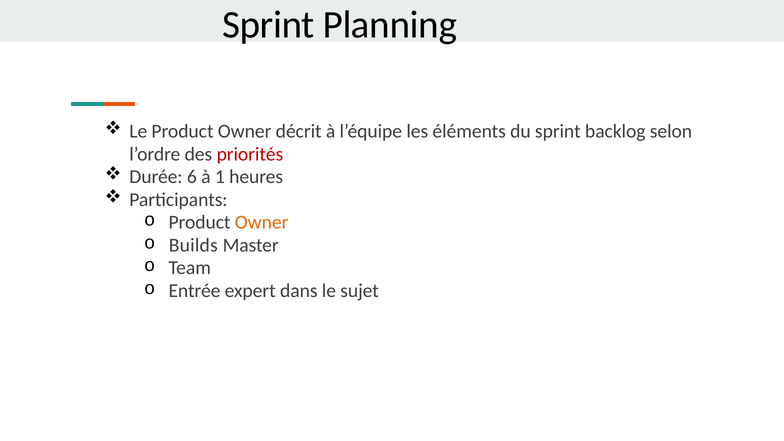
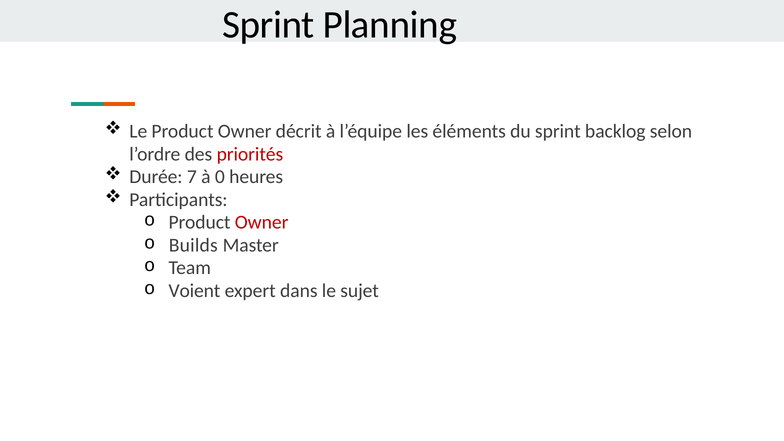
6: 6 -> 7
1: 1 -> 0
Owner at (262, 222) colour: orange -> red
Entrée: Entrée -> Voient
